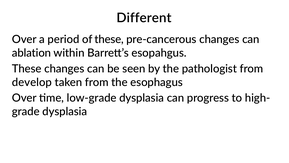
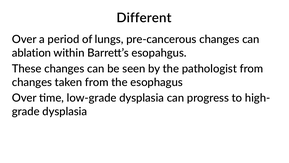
of these: these -> lungs
develop at (32, 82): develop -> changes
